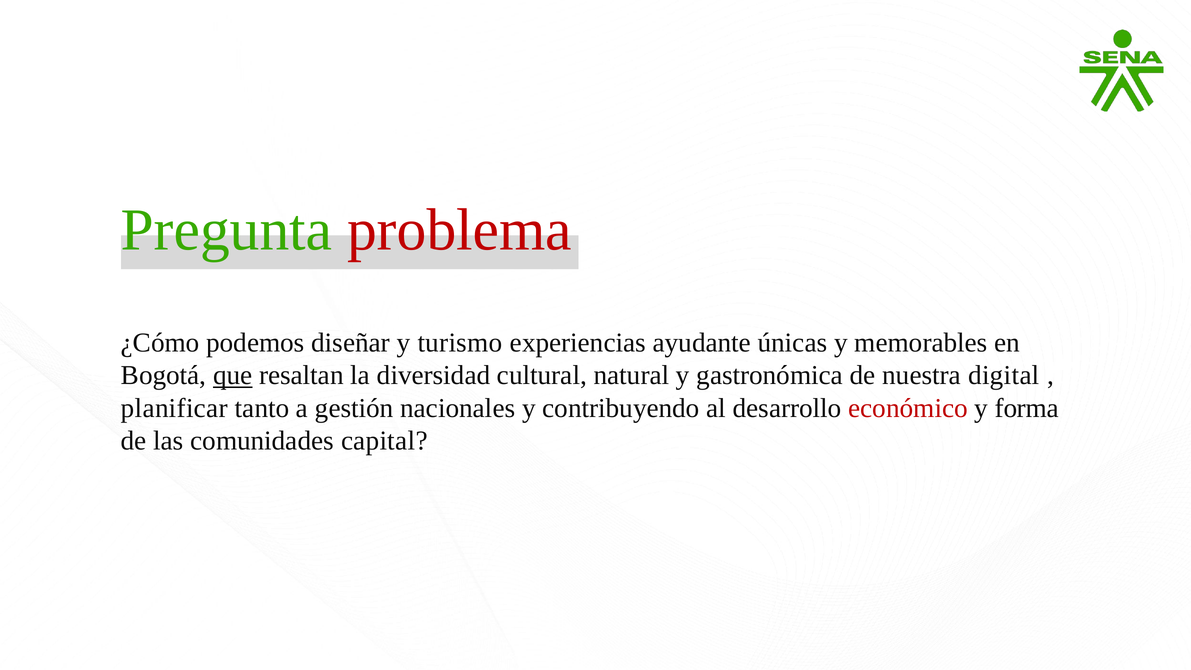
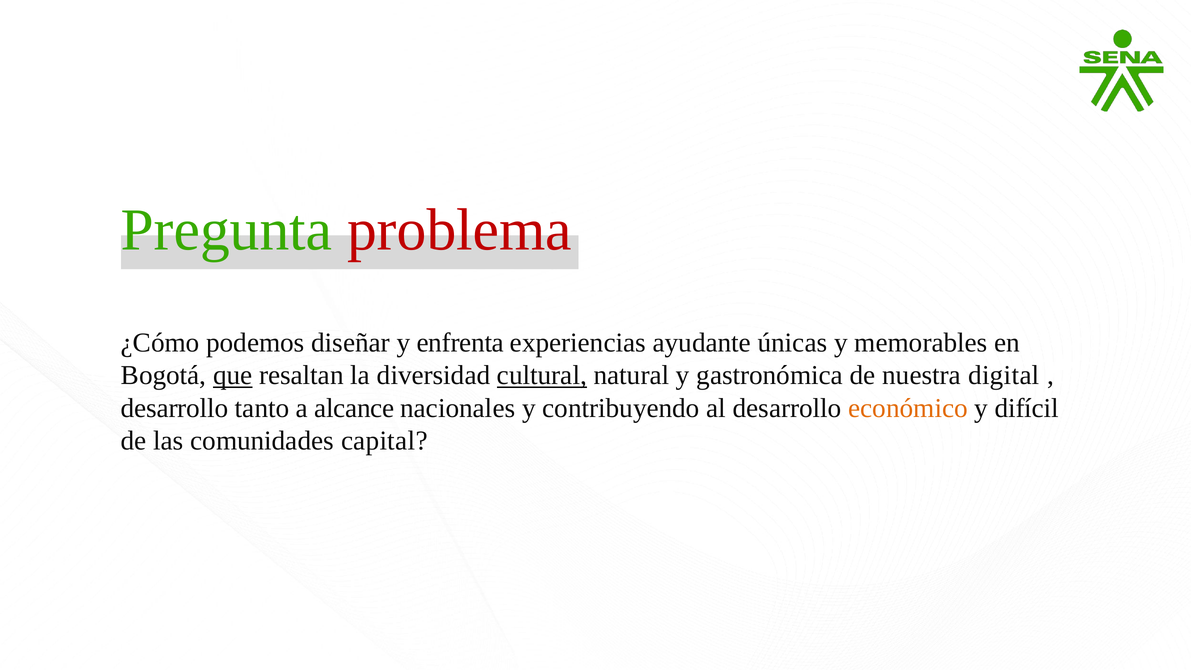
turismo: turismo -> enfrenta
cultural underline: none -> present
planificar at (174, 408): planificar -> desarrollo
gestión: gestión -> alcance
económico colour: red -> orange
forma: forma -> difícil
